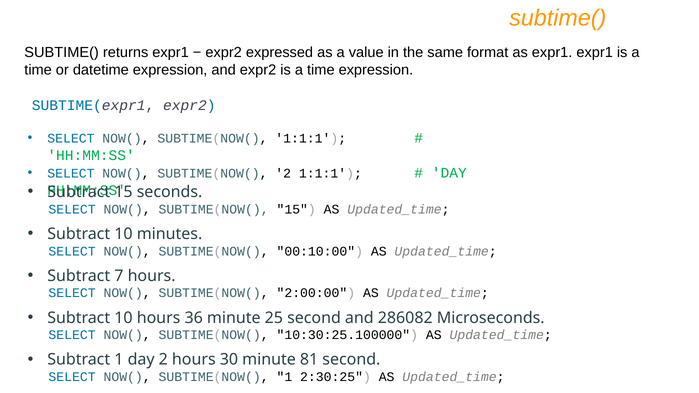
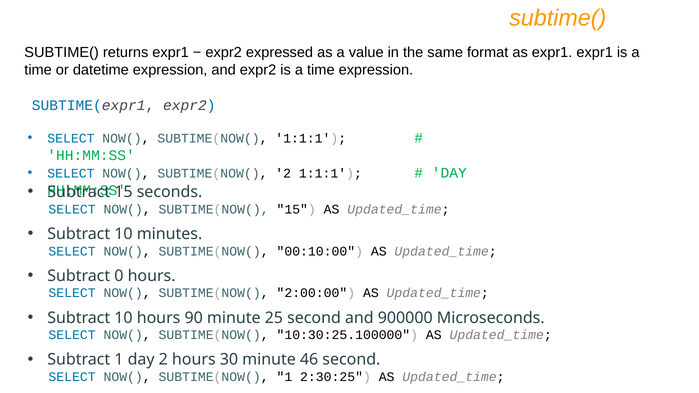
7: 7 -> 0
36: 36 -> 90
286082: 286082 -> 900000
81: 81 -> 46
